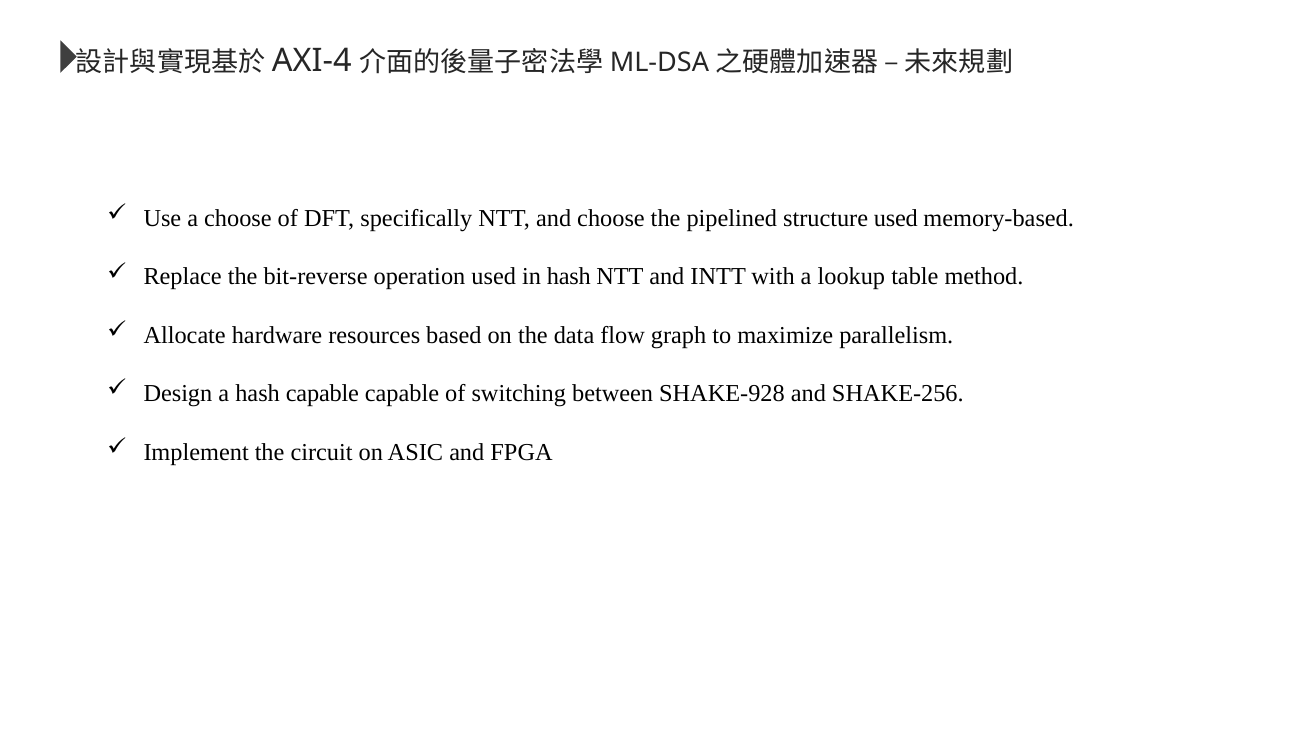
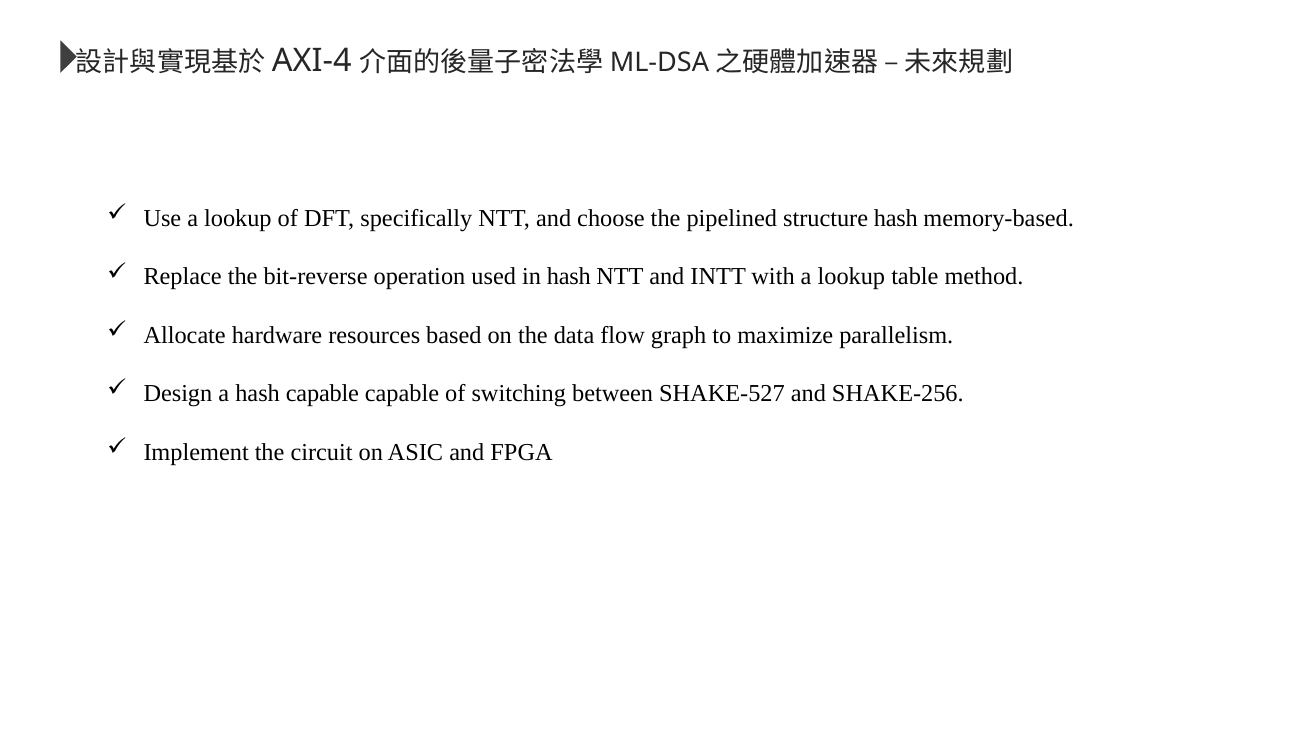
Use a choose: choose -> lookup
structure used: used -> hash
SHAKE-928: SHAKE-928 -> SHAKE-527
